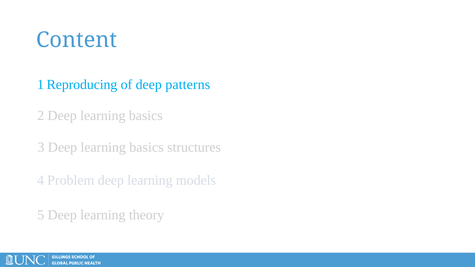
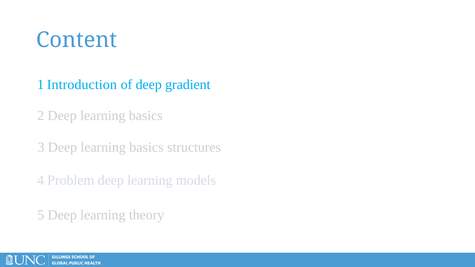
Reproducing: Reproducing -> Introduction
patterns: patterns -> gradient
